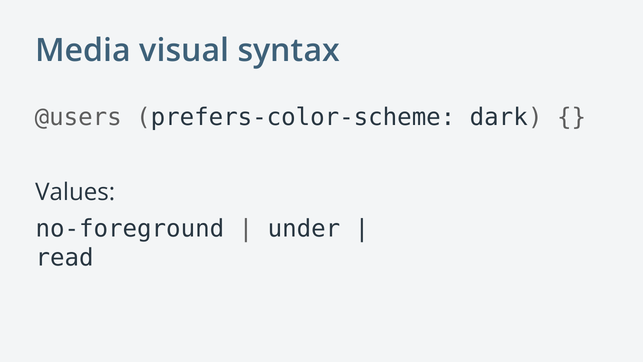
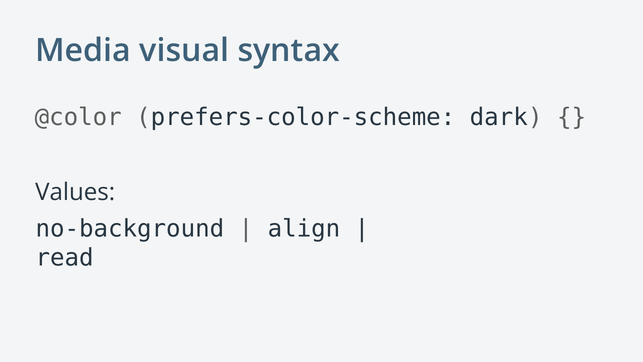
@users: @users -> @color
no-foreground: no-foreground -> no-background
under: under -> align
